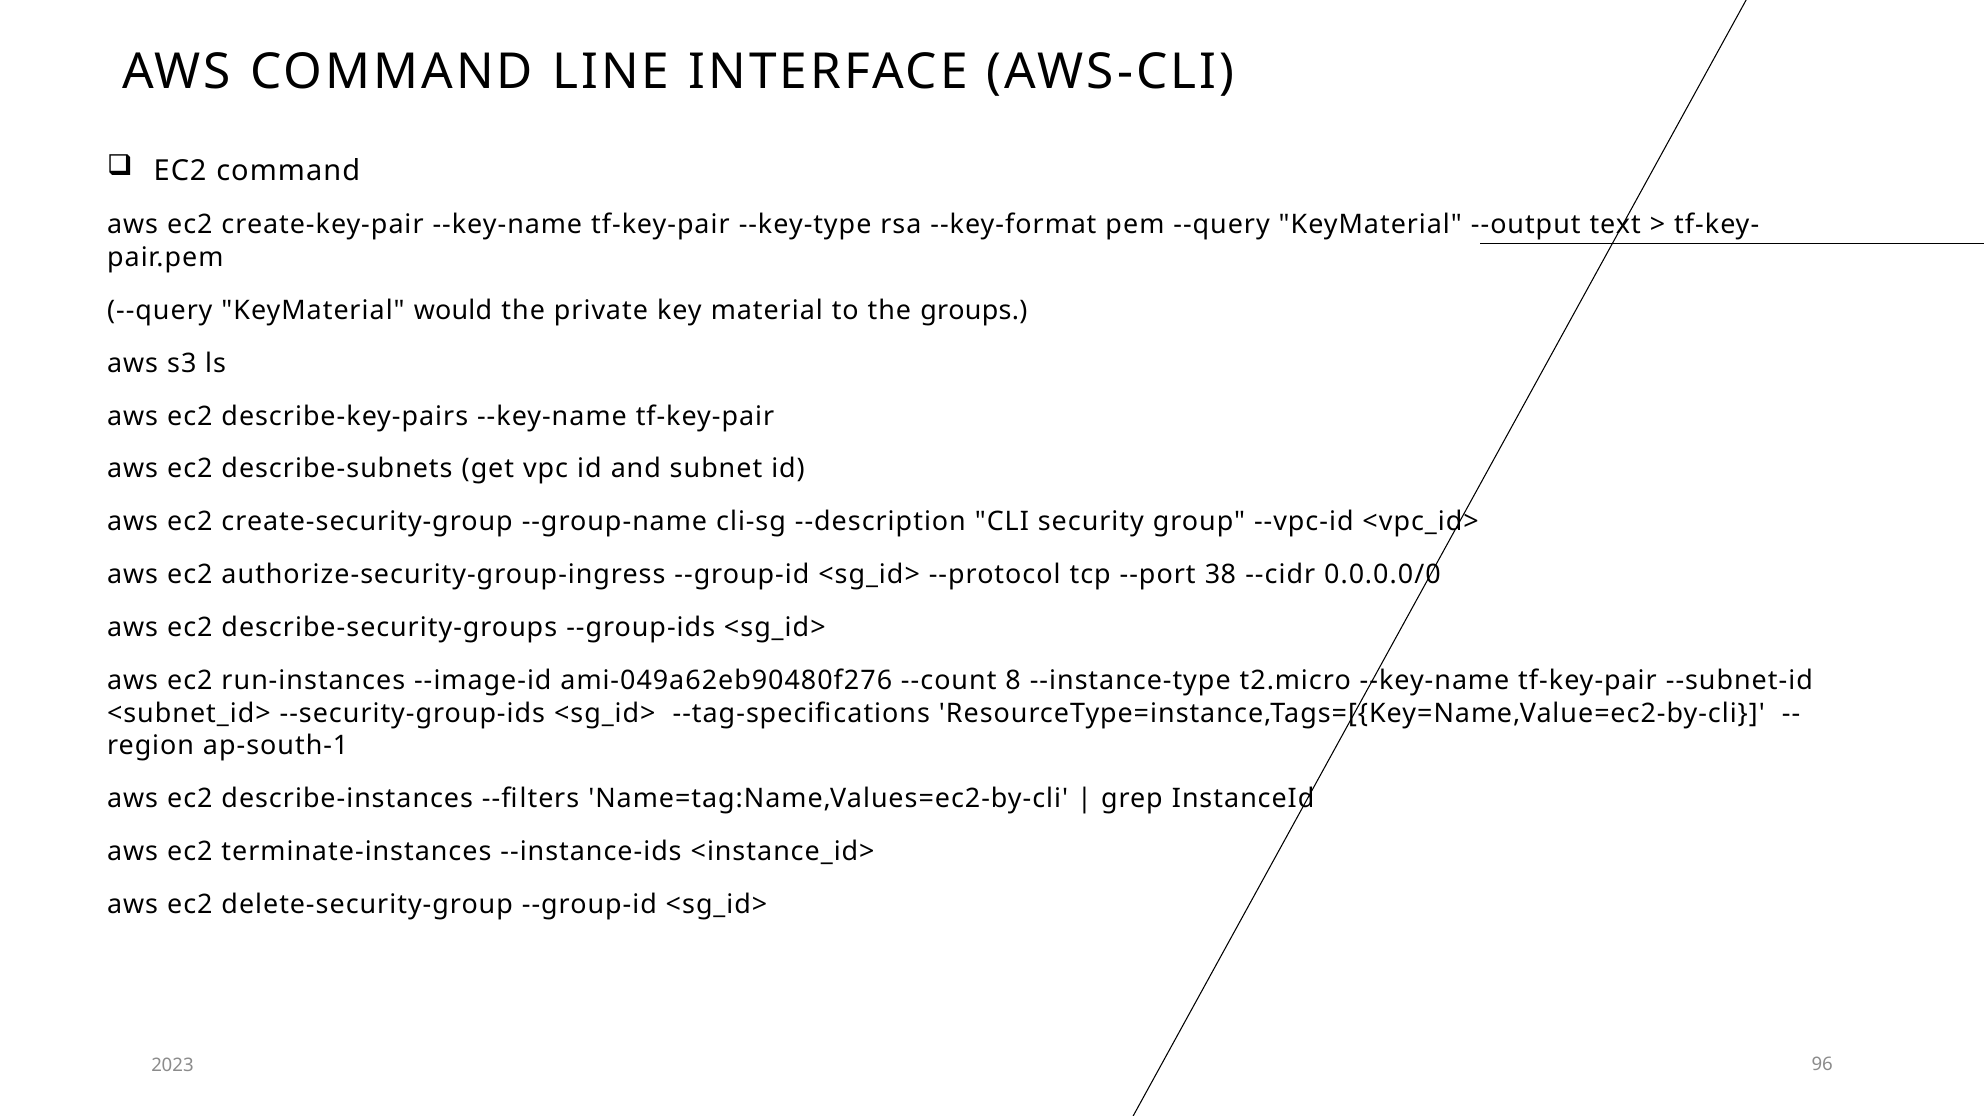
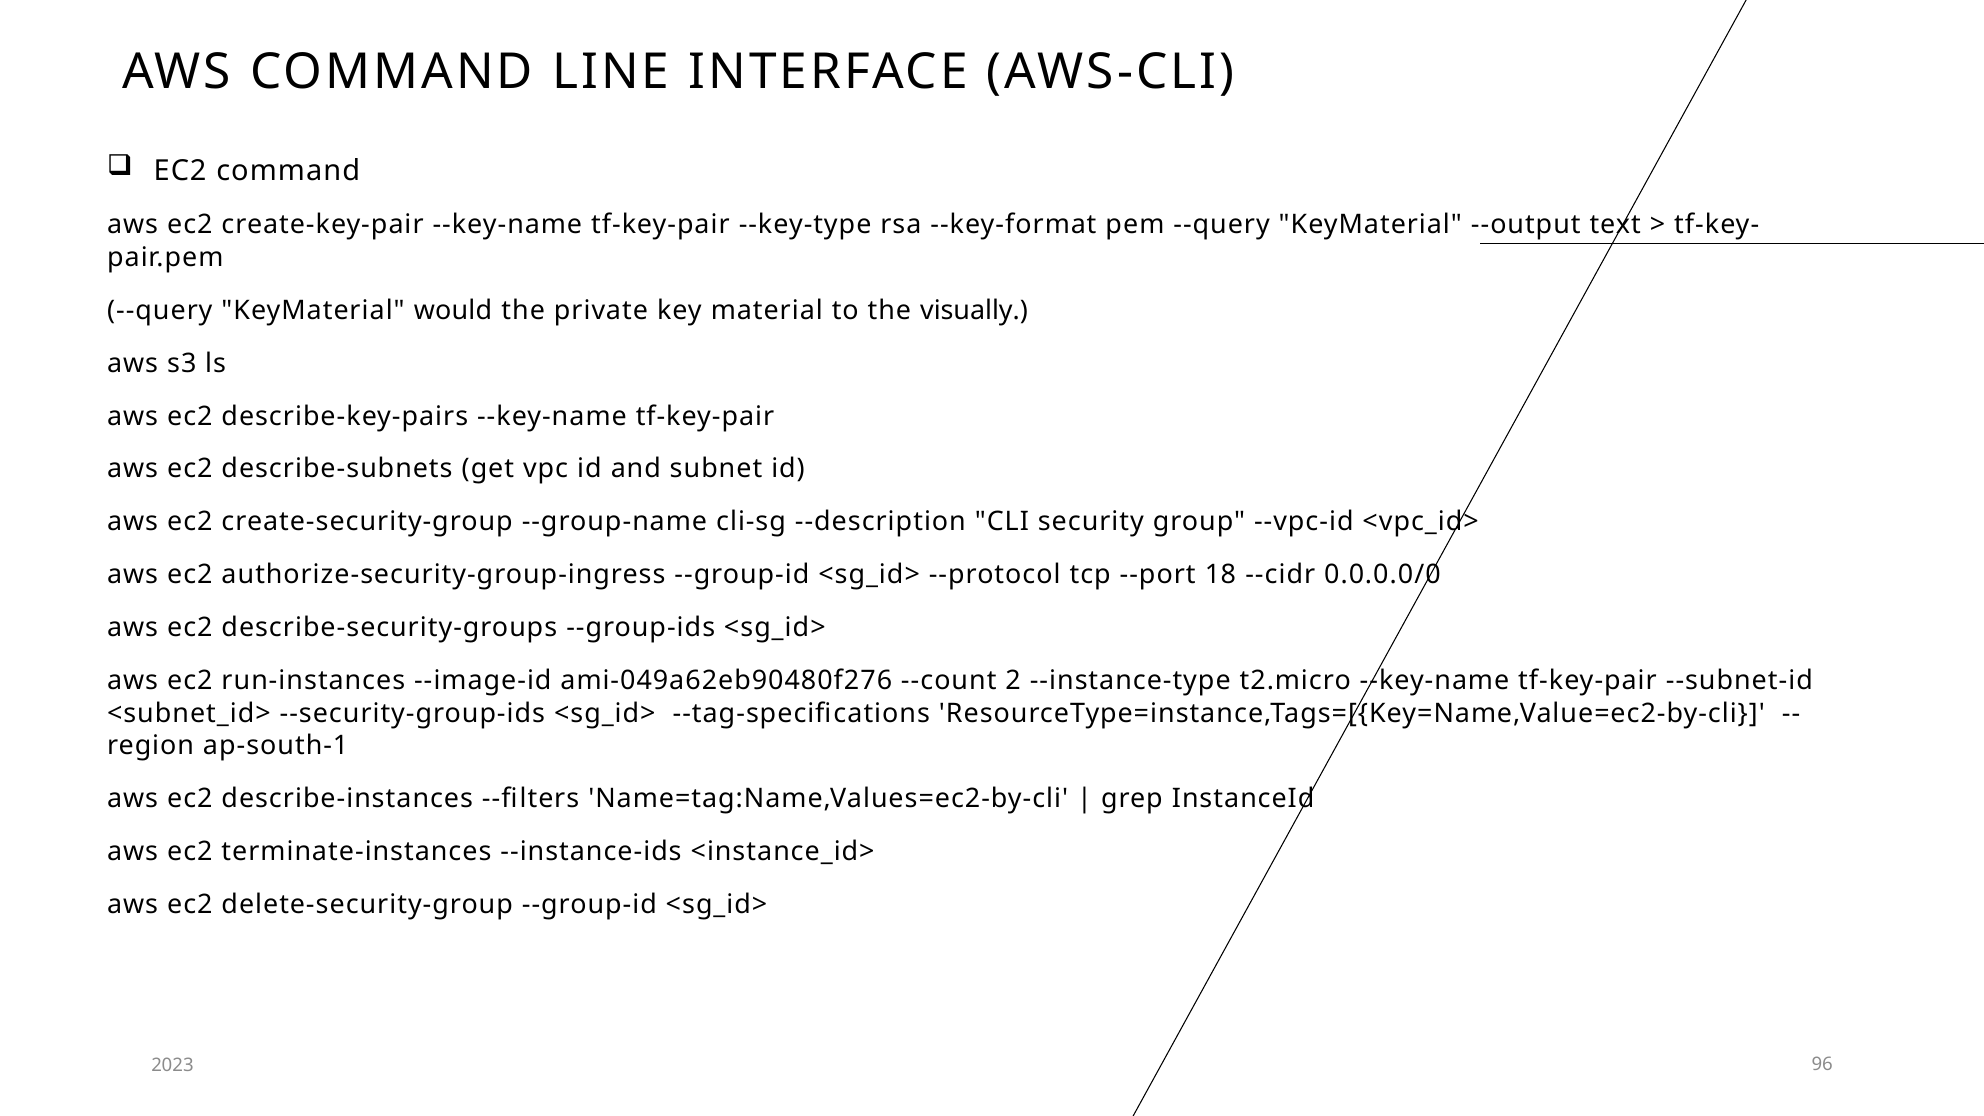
groups: groups -> visually
38: 38 -> 18
8: 8 -> 2
